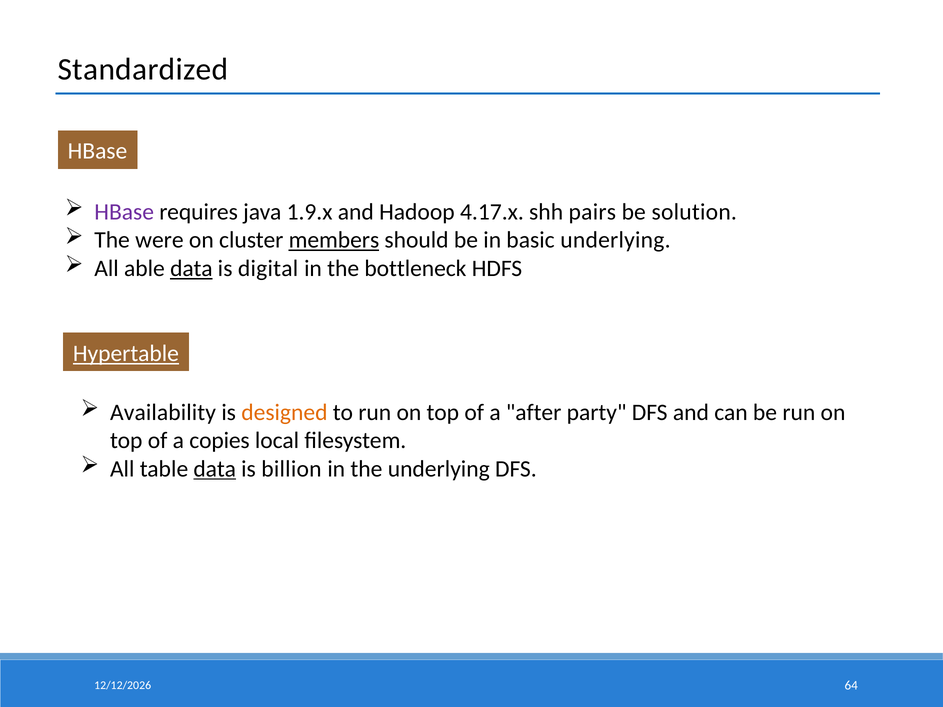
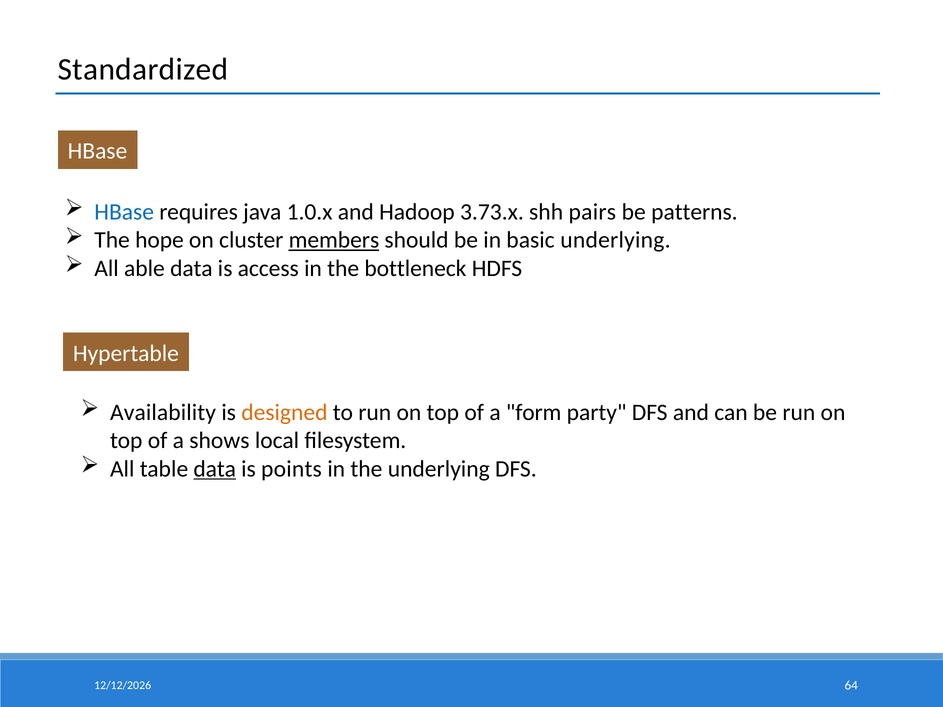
HBase at (124, 212) colour: purple -> blue
1.9.x: 1.9.x -> 1.0.x
4.17.x: 4.17.x -> 3.73.x
solution: solution -> patterns
were: were -> hope
data at (191, 269) underline: present -> none
digital: digital -> access
Hypertable underline: present -> none
after: after -> form
copies: copies -> shows
billion: billion -> points
